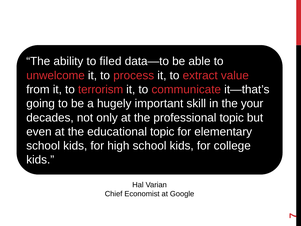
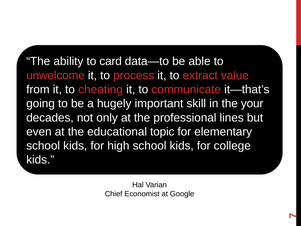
filed: filed -> card
terrorism: terrorism -> cheating
professional topic: topic -> lines
